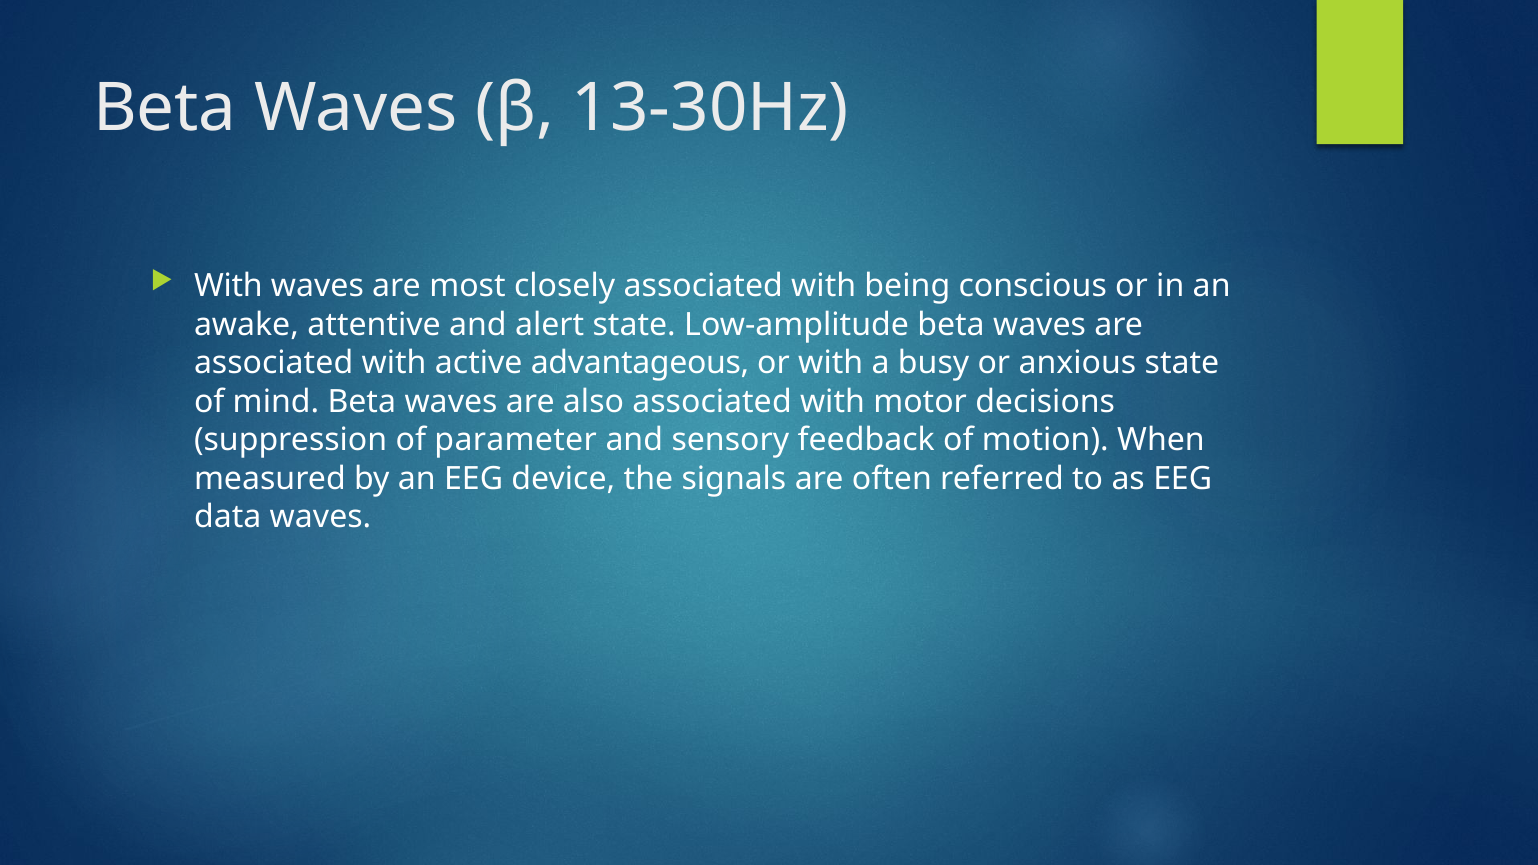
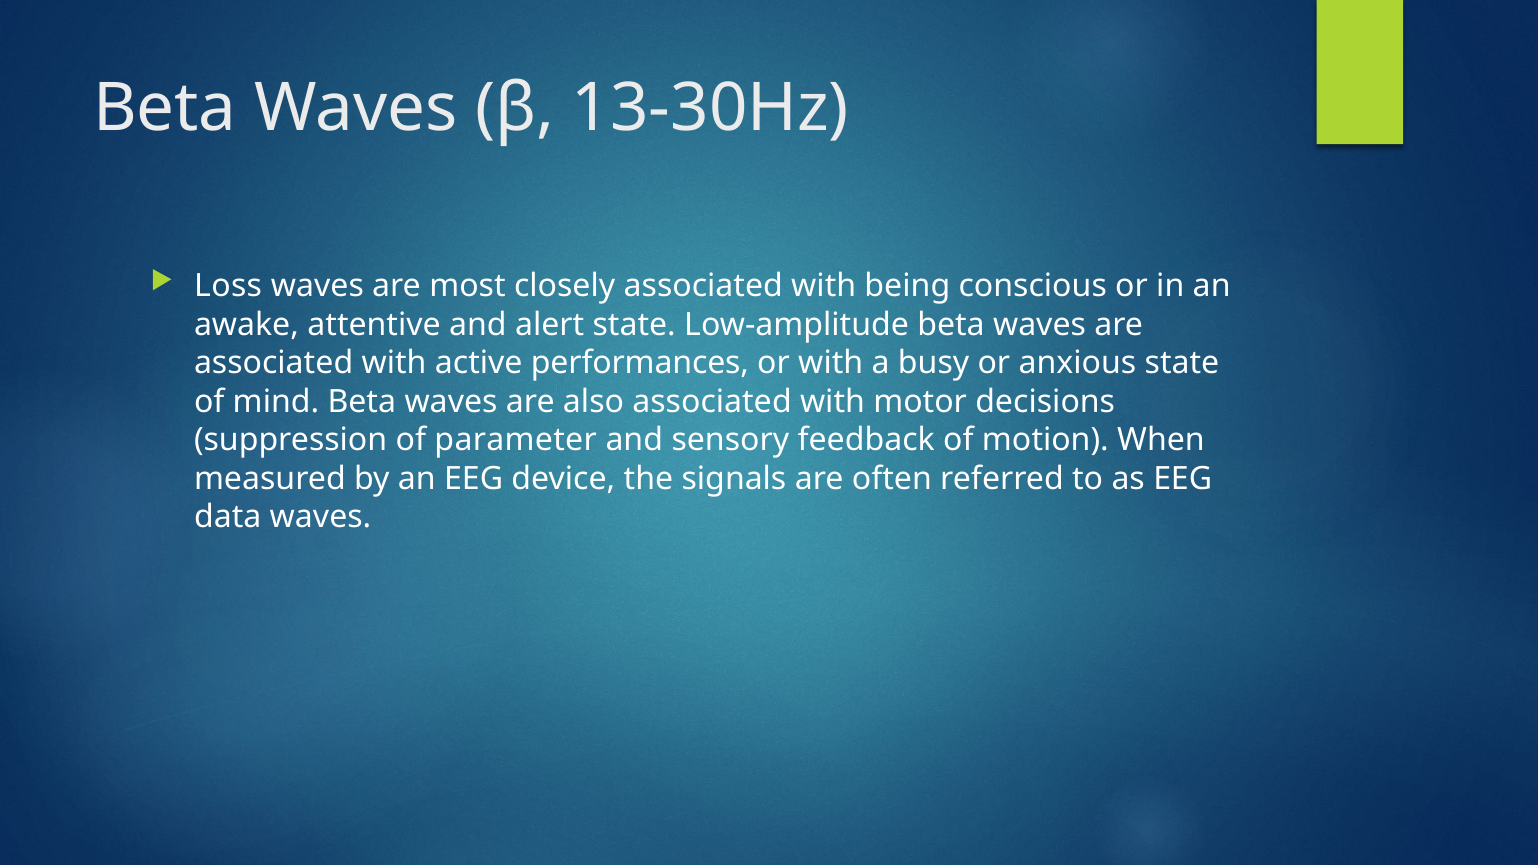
With at (228, 286): With -> Loss
advantageous: advantageous -> performances
